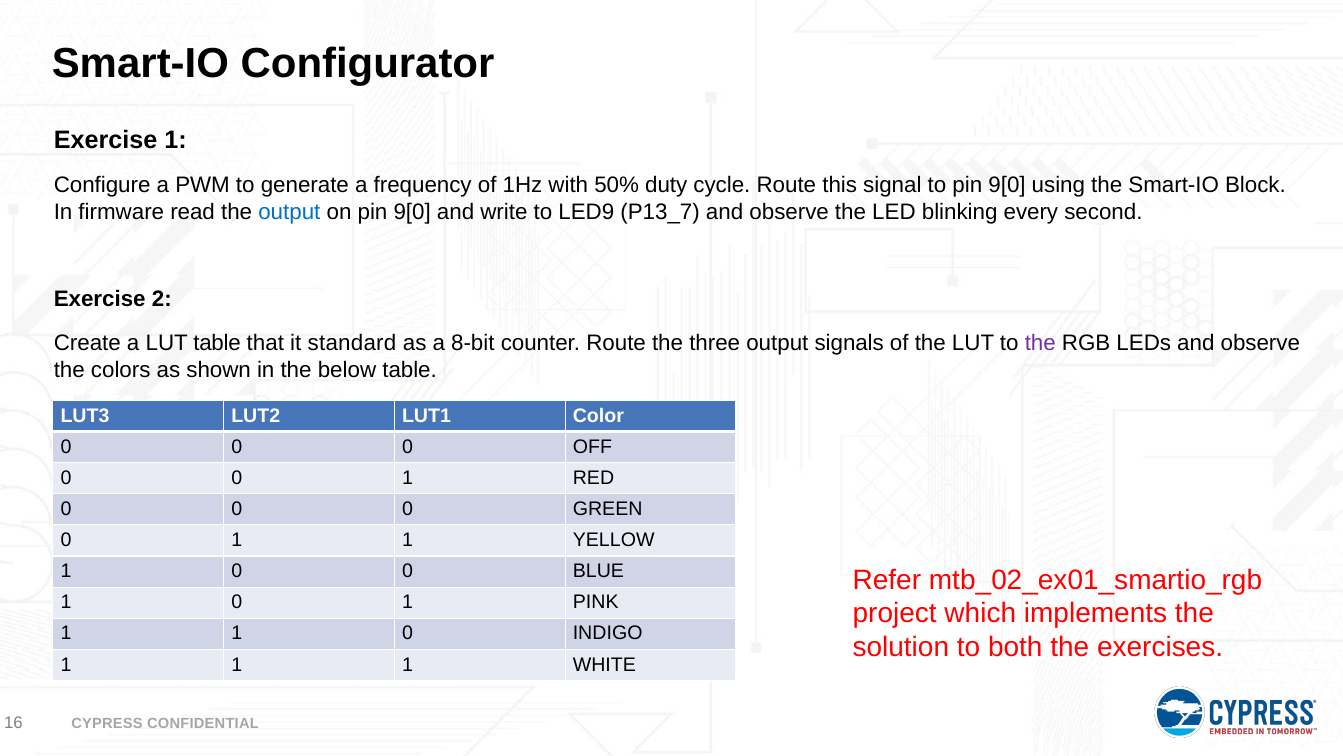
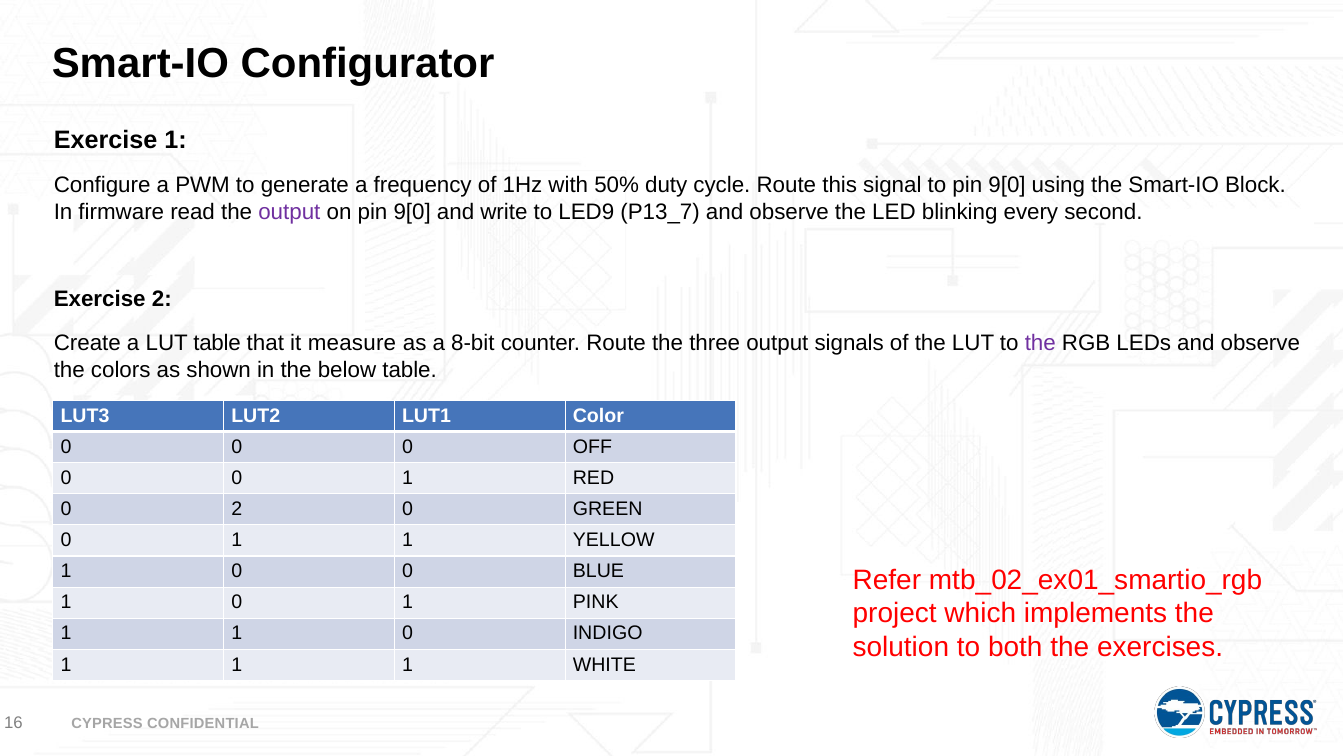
output at (289, 212) colour: blue -> purple
standard: standard -> measure
0 at (237, 509): 0 -> 2
